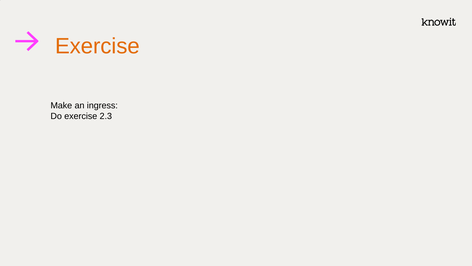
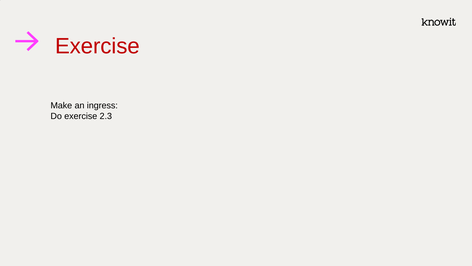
Exercise at (97, 46) colour: orange -> red
